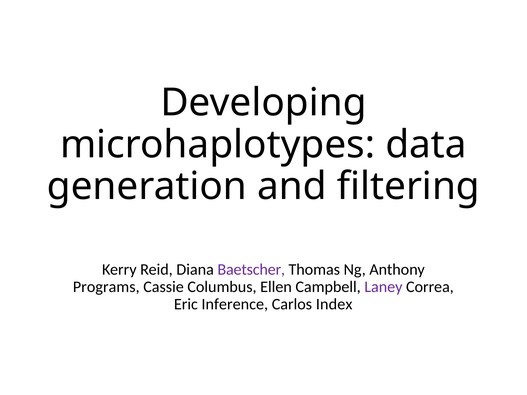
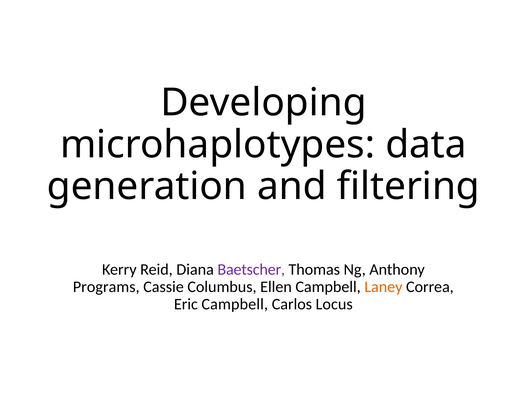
Laney colour: purple -> orange
Eric Inference: Inference -> Campbell
Index: Index -> Locus
